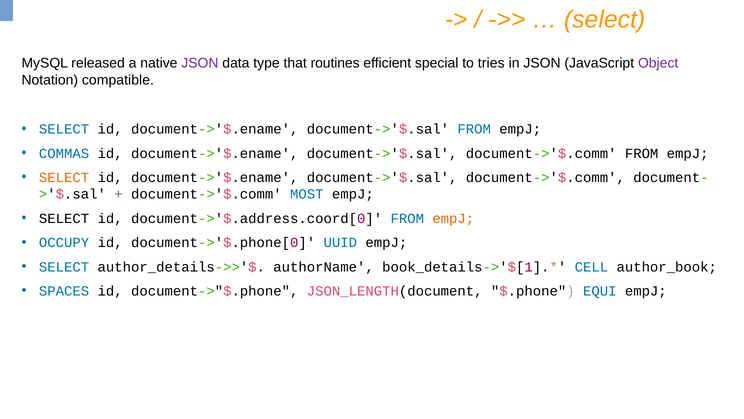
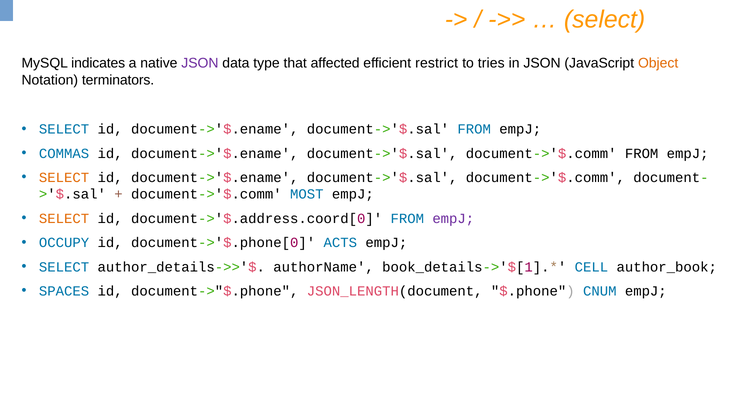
released: released -> indicates
routines: routines -> affected
special: special -> restrict
Object colour: purple -> orange
compatible: compatible -> terminators
SELECT at (64, 218) colour: black -> orange
empJ at (453, 218) colour: orange -> purple
UUID: UUID -> ACTS
EQUI: EQUI -> CNUM
